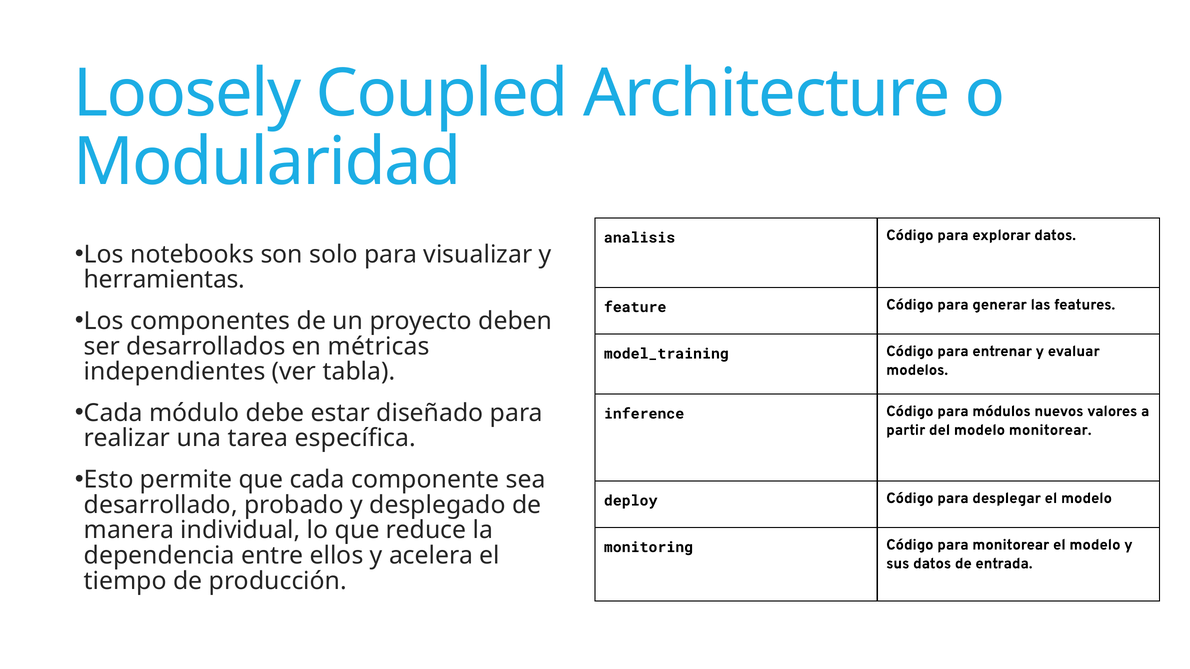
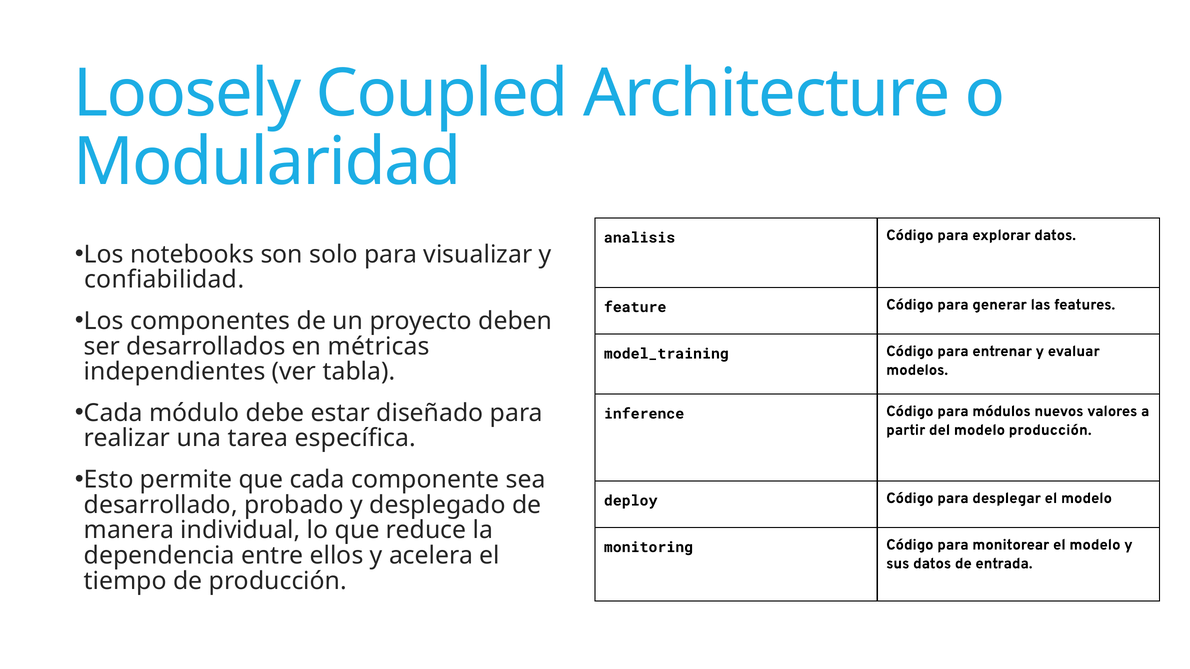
herramientas: herramientas -> confiabilidad
modelo monitorear: monitorear -> producción
